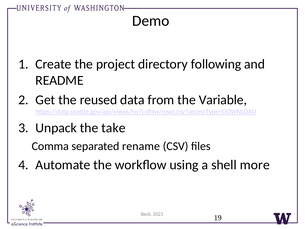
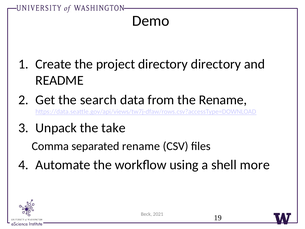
directory following: following -> directory
reused: reused -> search
the Variable: Variable -> Rename
